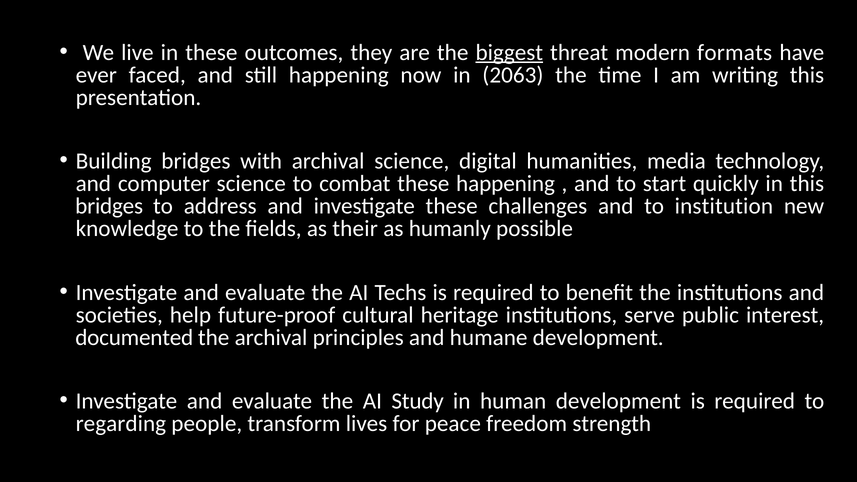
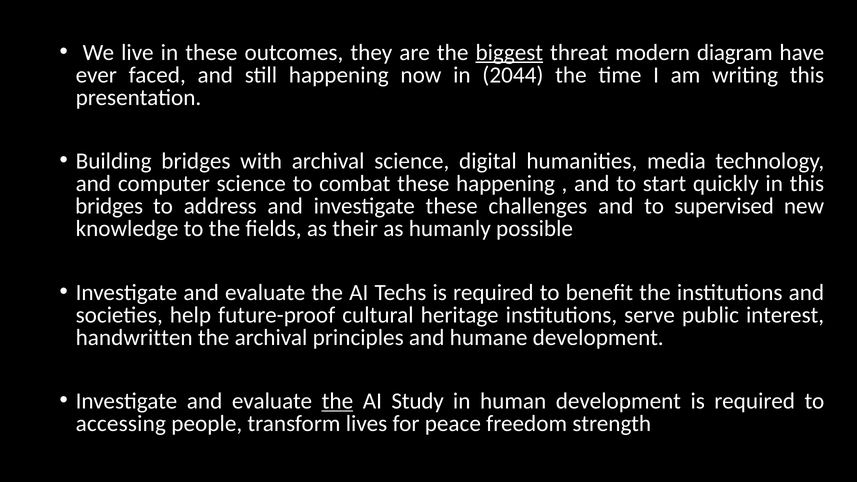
formats: formats -> diagram
2063: 2063 -> 2044
institution: institution -> supervised
documented: documented -> handwritten
the at (337, 401) underline: none -> present
regarding: regarding -> accessing
